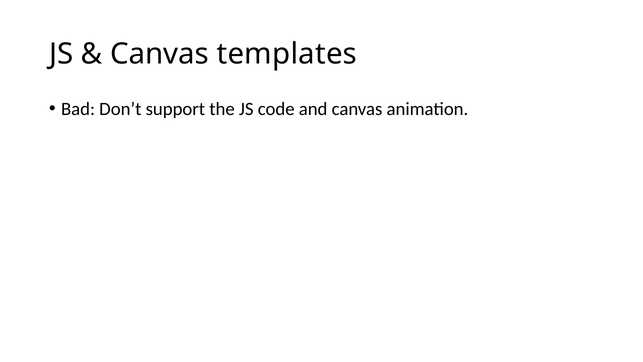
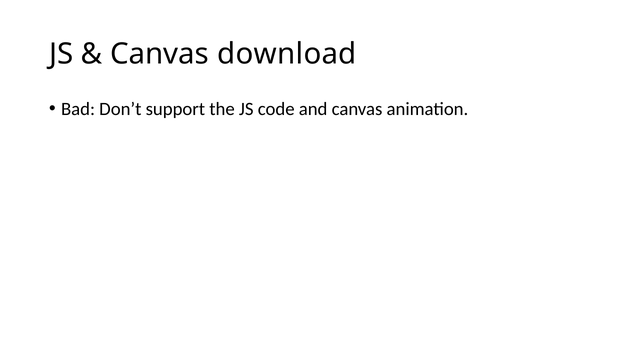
templates: templates -> download
